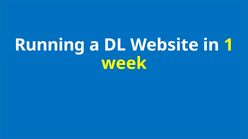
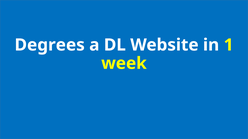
Running: Running -> Degrees
